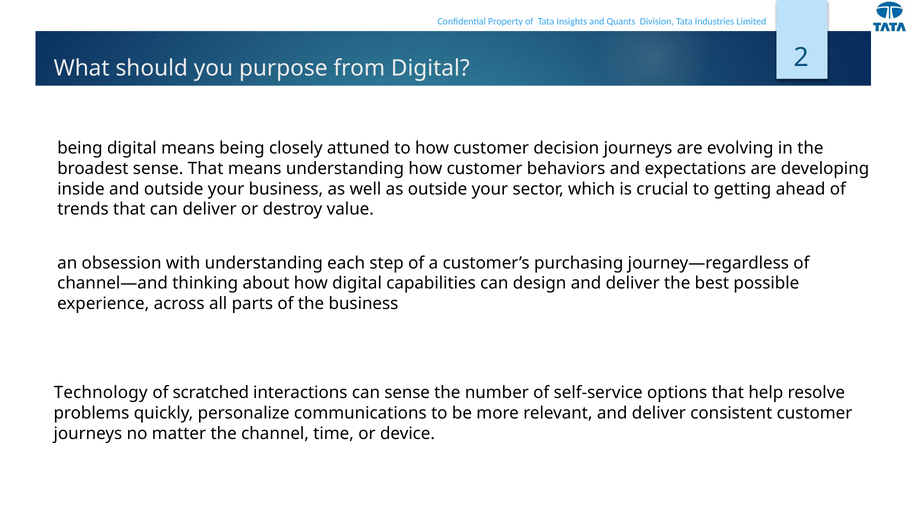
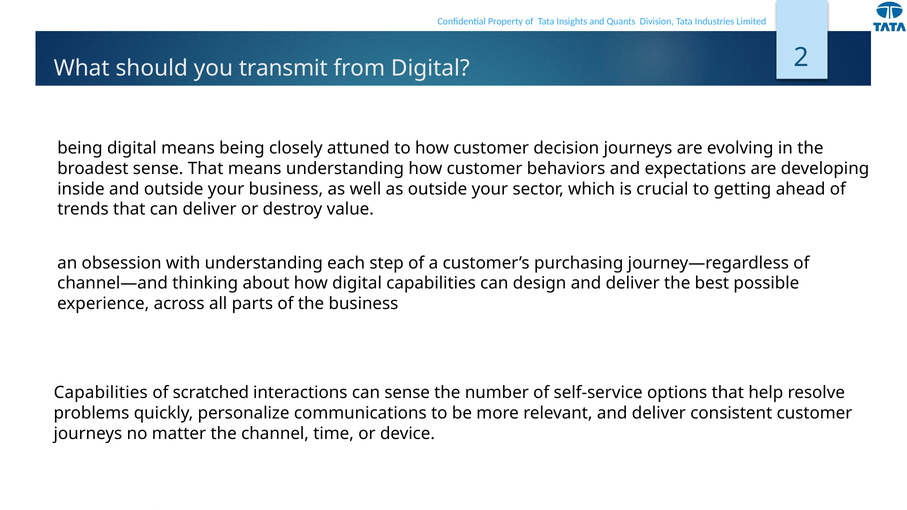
purpose: purpose -> transmit
Technology at (101, 393): Technology -> Capabilities
